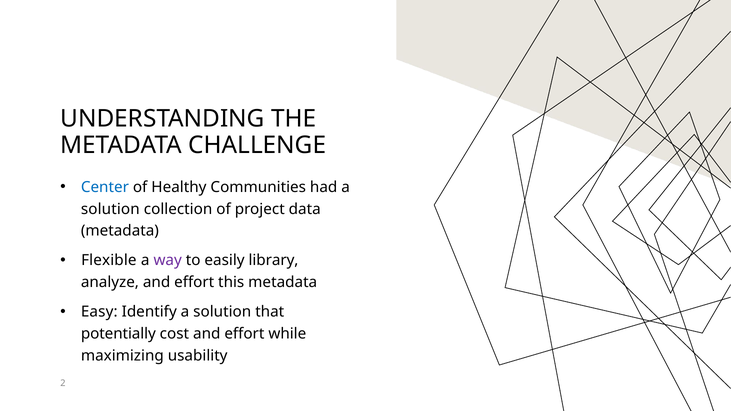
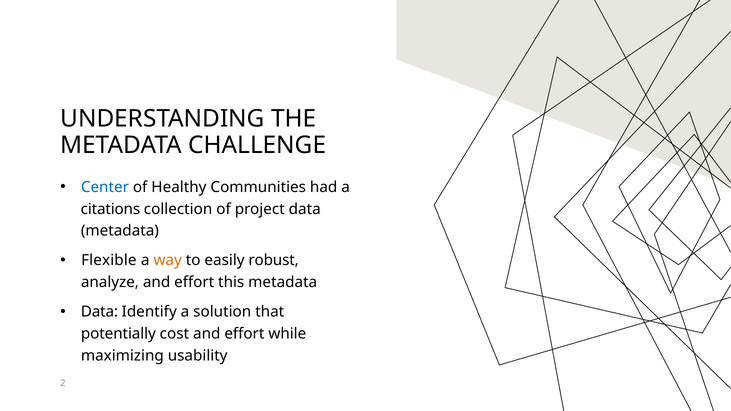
solution at (110, 209): solution -> citations
way colour: purple -> orange
library: library -> robust
Easy at (99, 312): Easy -> Data
